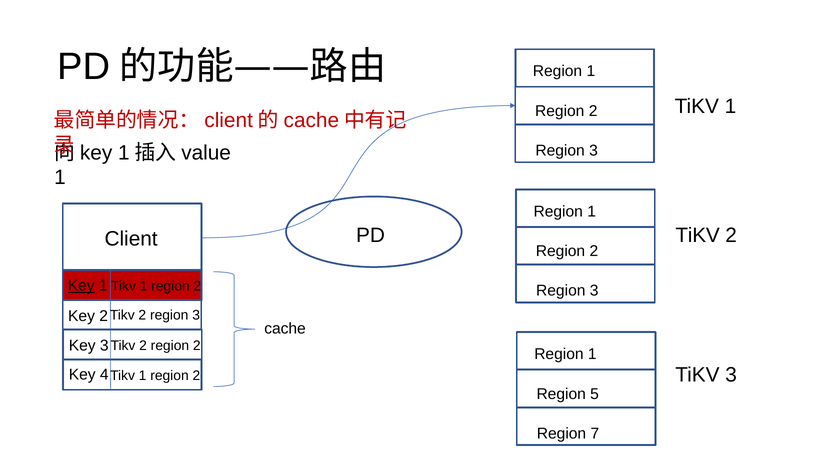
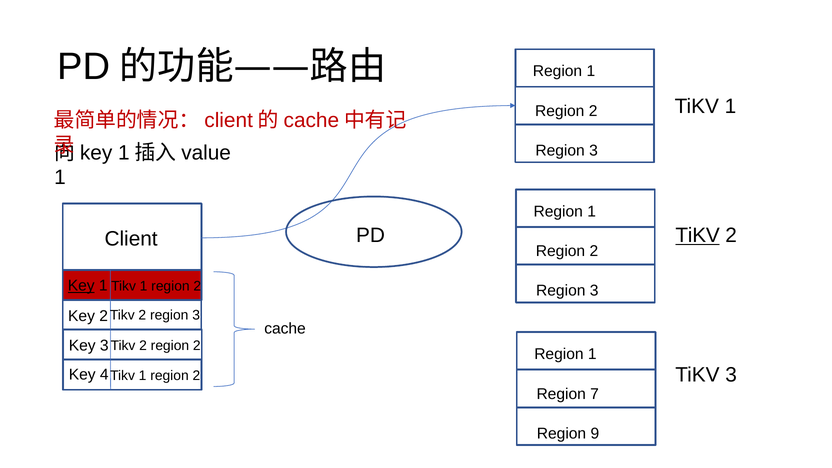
TiKV at (698, 236) underline: none -> present
5: 5 -> 7
7: 7 -> 9
